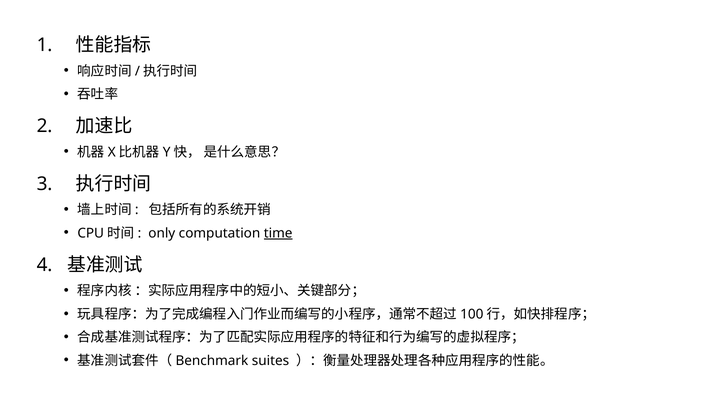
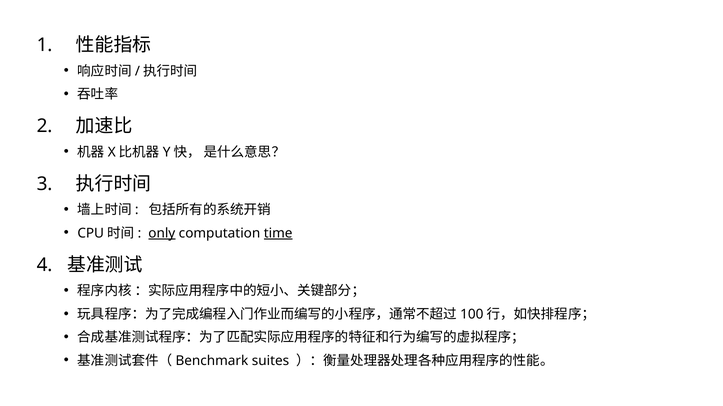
only underline: none -> present
